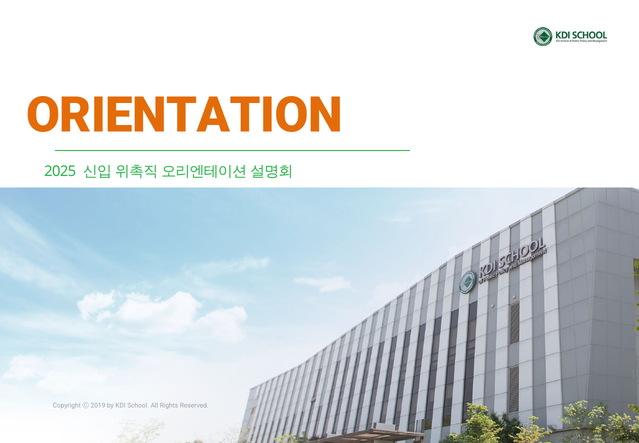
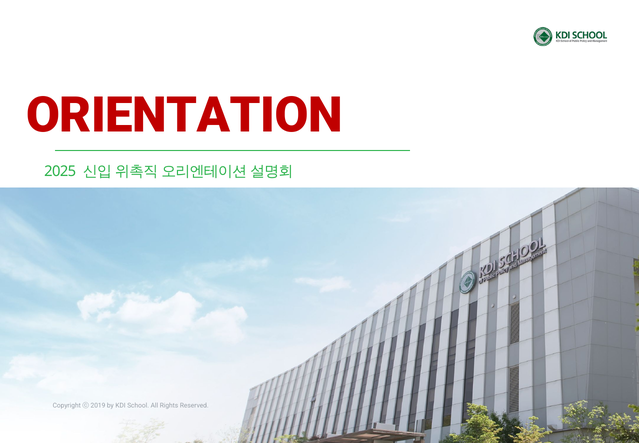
ORIENTATION colour: orange -> red
